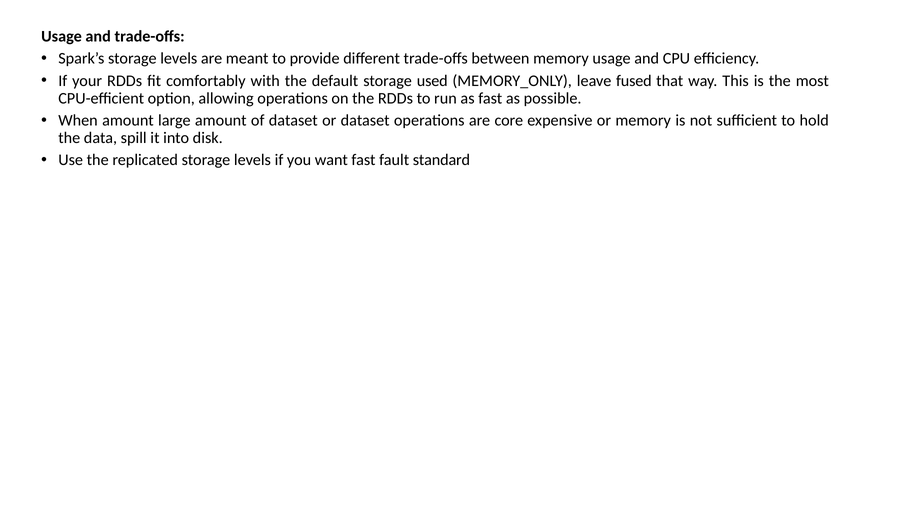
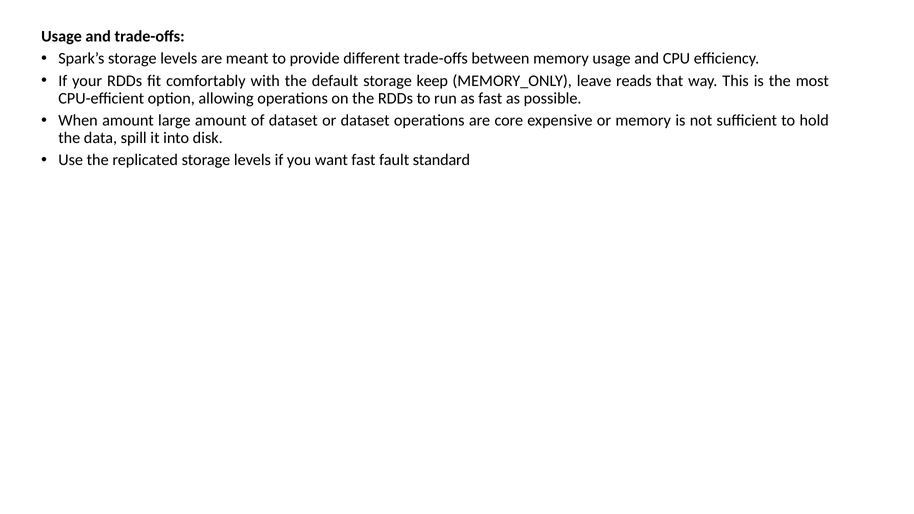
used: used -> keep
fused: fused -> reads
